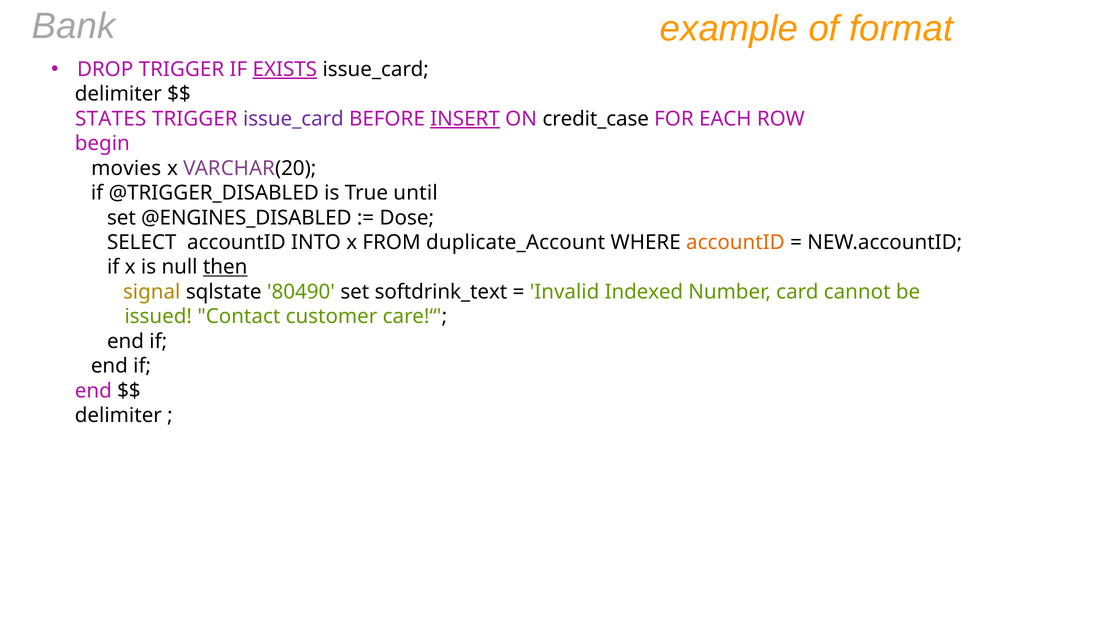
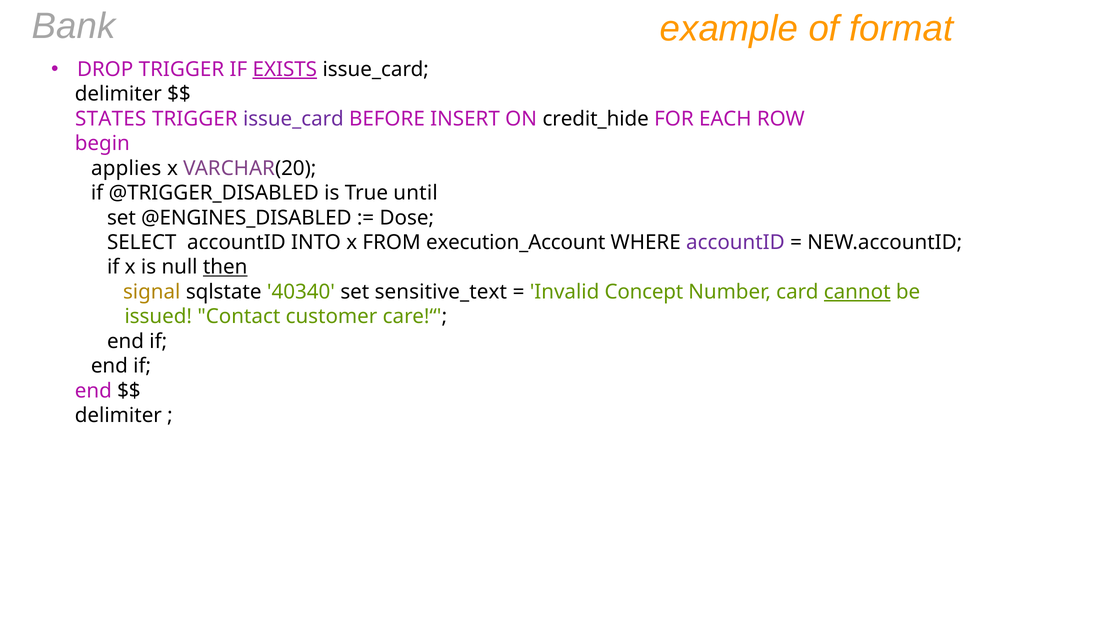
INSERT underline: present -> none
credit_case: credit_case -> credit_hide
movies: movies -> applies
duplicate_Account: duplicate_Account -> execution_Account
accountID at (735, 243) colour: orange -> purple
80490: 80490 -> 40340
softdrink_text: softdrink_text -> sensitive_text
Indexed: Indexed -> Concept
cannot underline: none -> present
